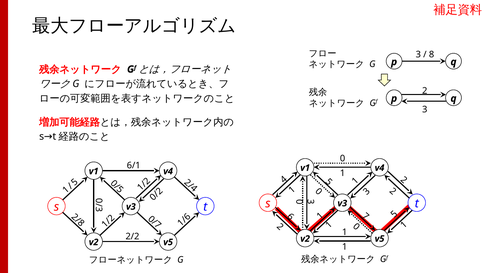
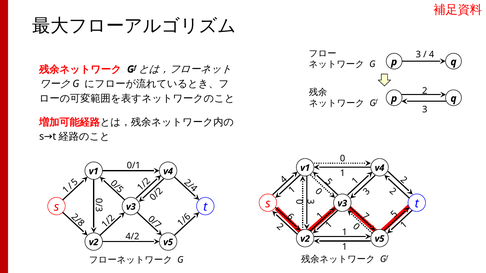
8 at (432, 55): 8 -> 4
6/1: 6/1 -> 0/1
2/2: 2/2 -> 4/2
